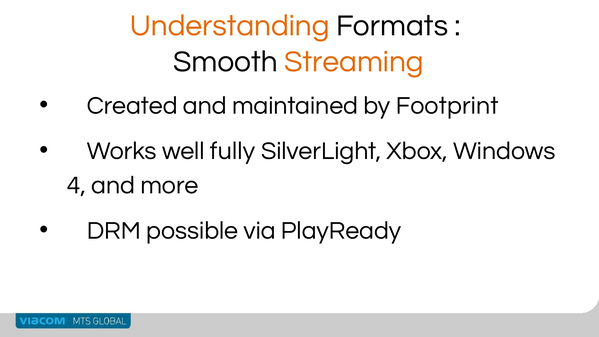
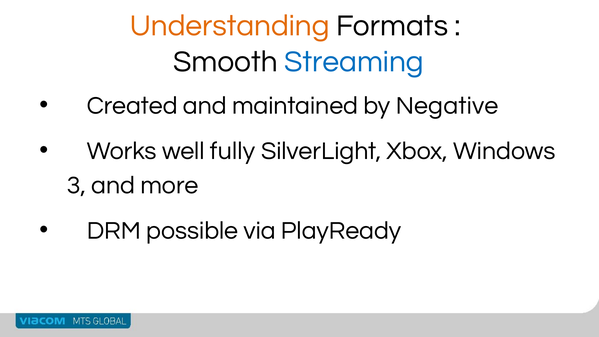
Streaming colour: orange -> blue
Footprint: Footprint -> Negative
4: 4 -> 3
